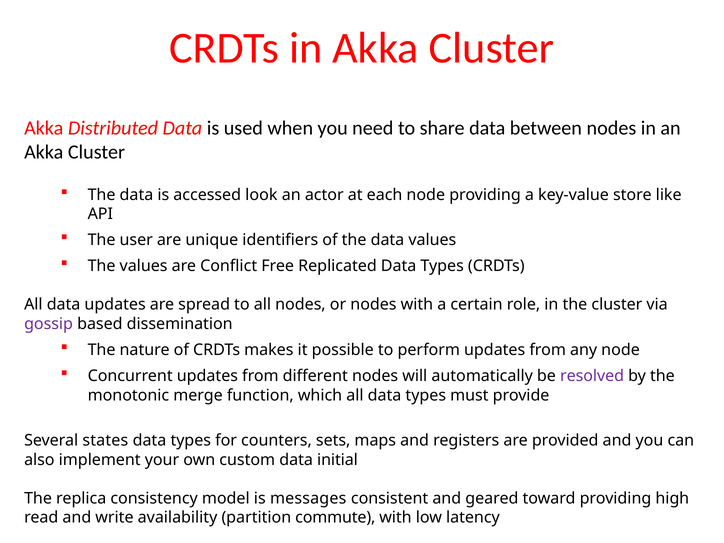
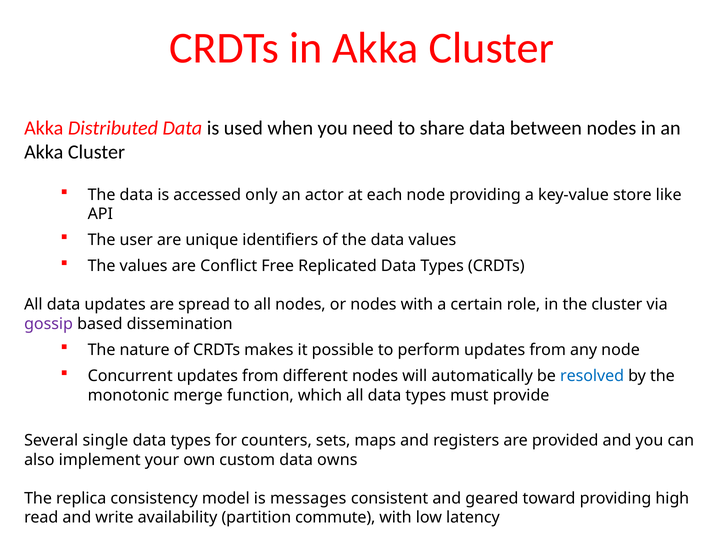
look: look -> only
resolved colour: purple -> blue
states: states -> single
initial: initial -> owns
